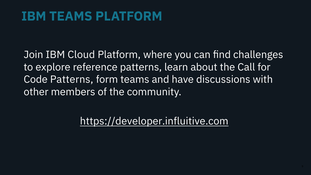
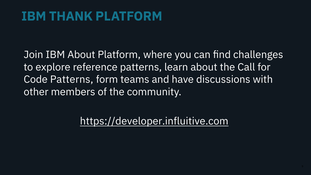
IBM TEAMS: TEAMS -> THANK
IBM Cloud: Cloud -> About
